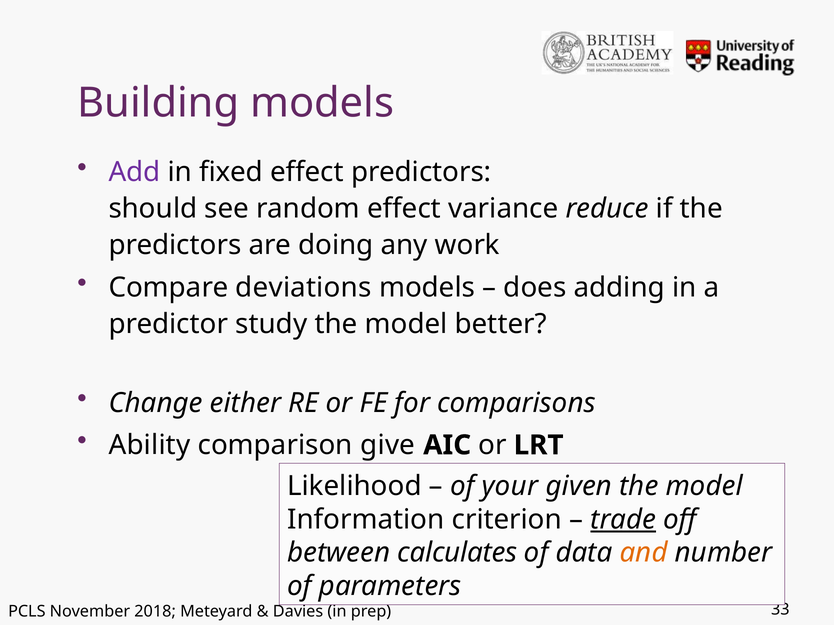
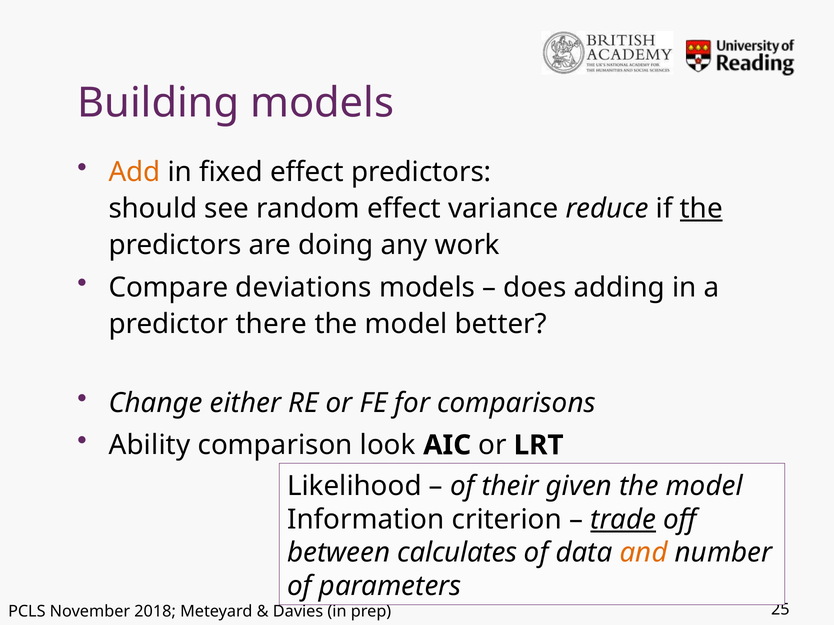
Add colour: purple -> orange
the at (701, 209) underline: none -> present
study: study -> there
give: give -> look
your: your -> their
33: 33 -> 25
